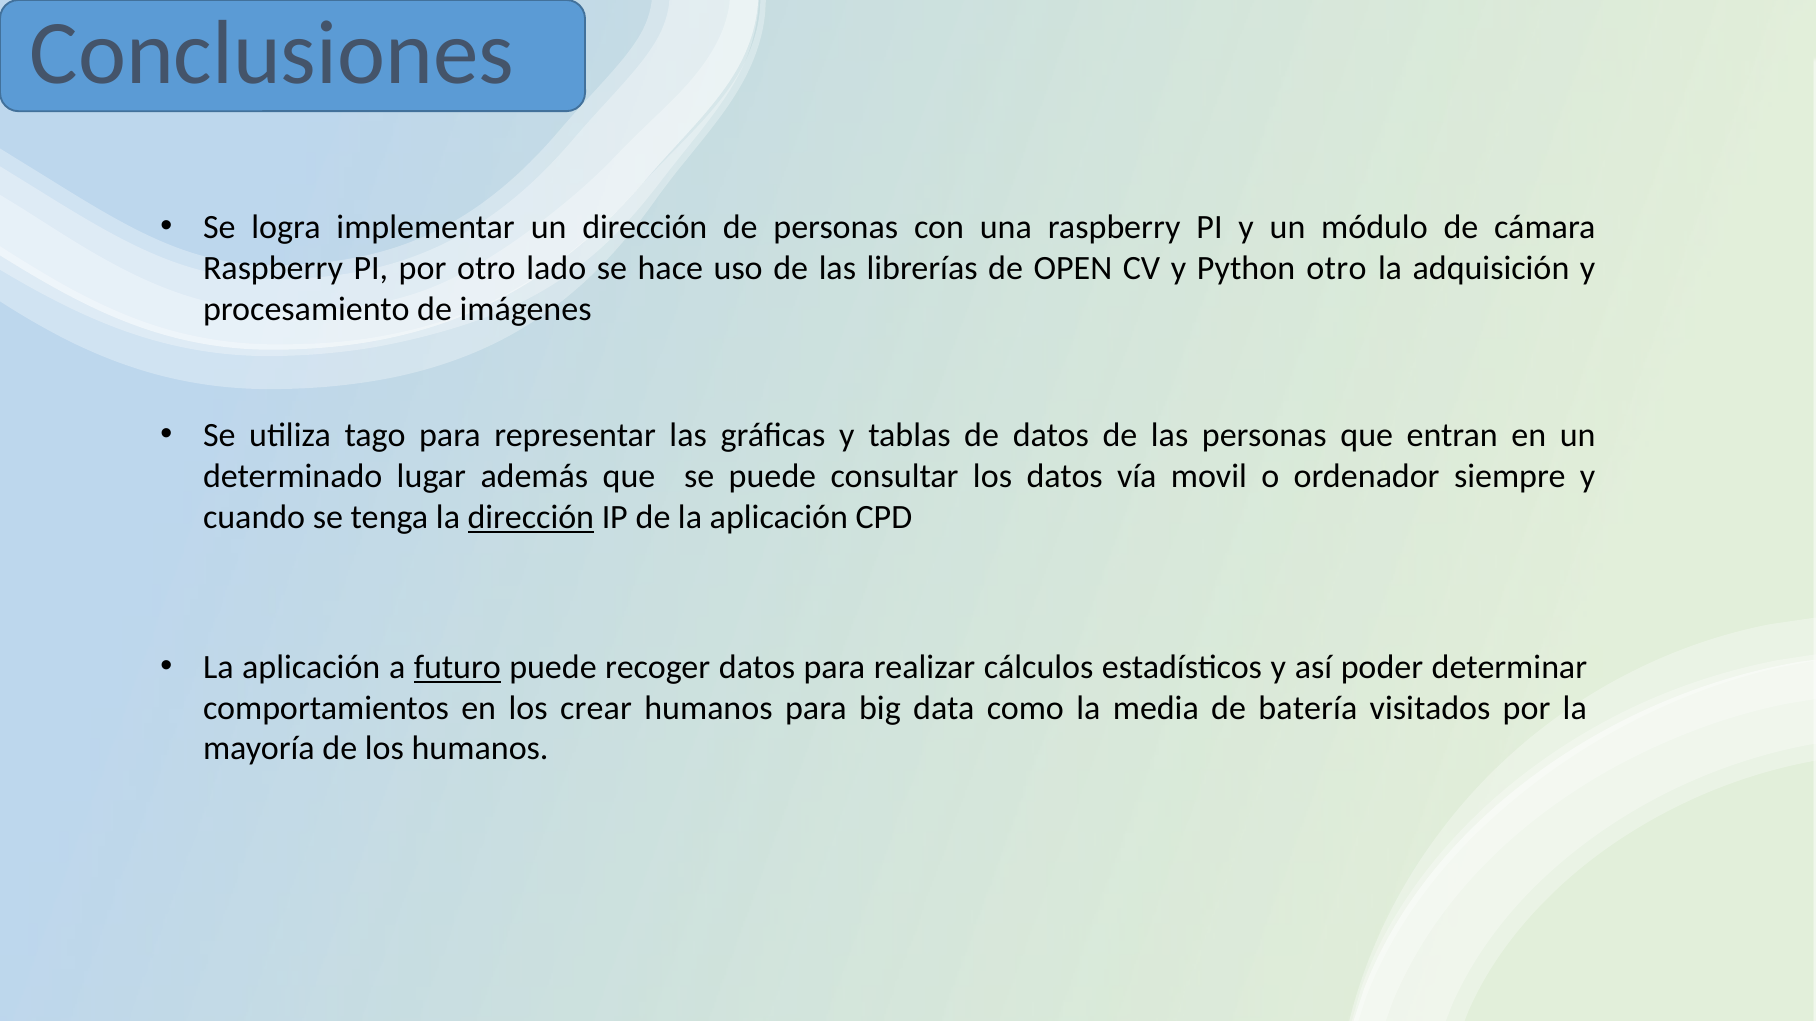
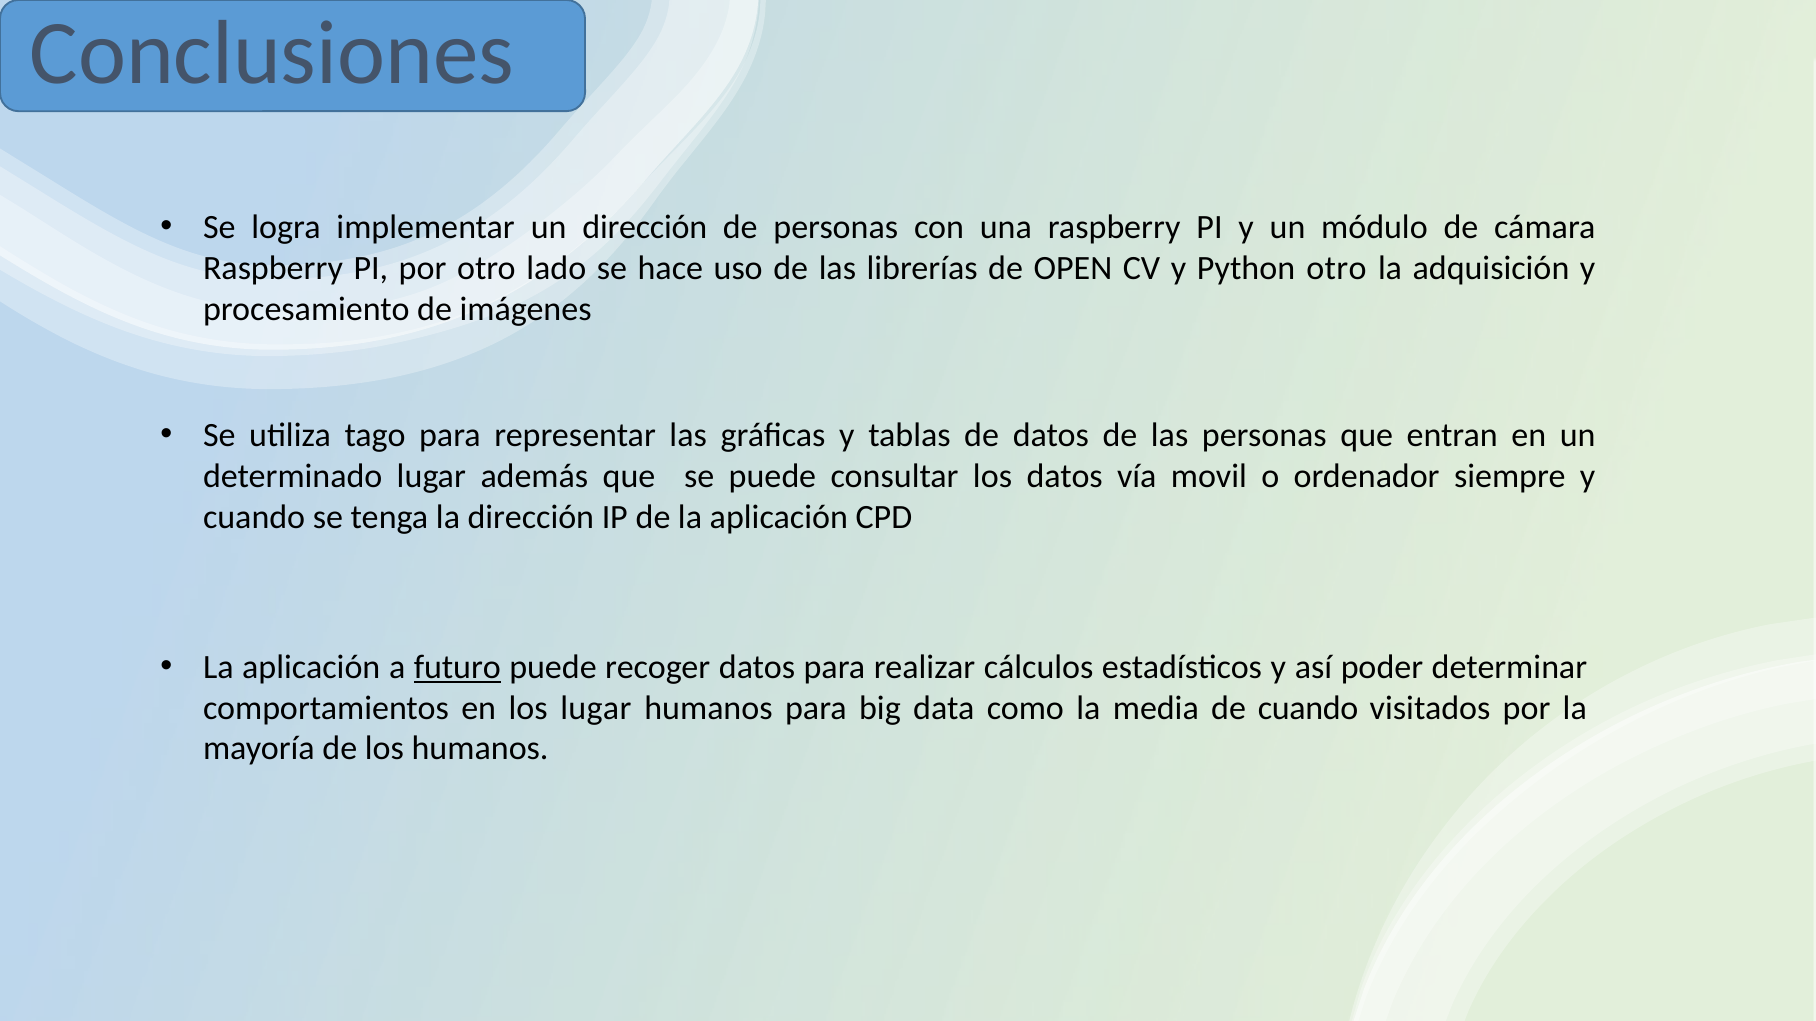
dirección at (531, 517) underline: present -> none
los crear: crear -> lugar
de batería: batería -> cuando
